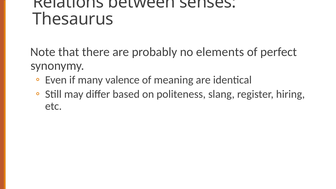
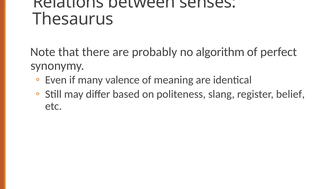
elements: elements -> algorithm
hiring: hiring -> belief
